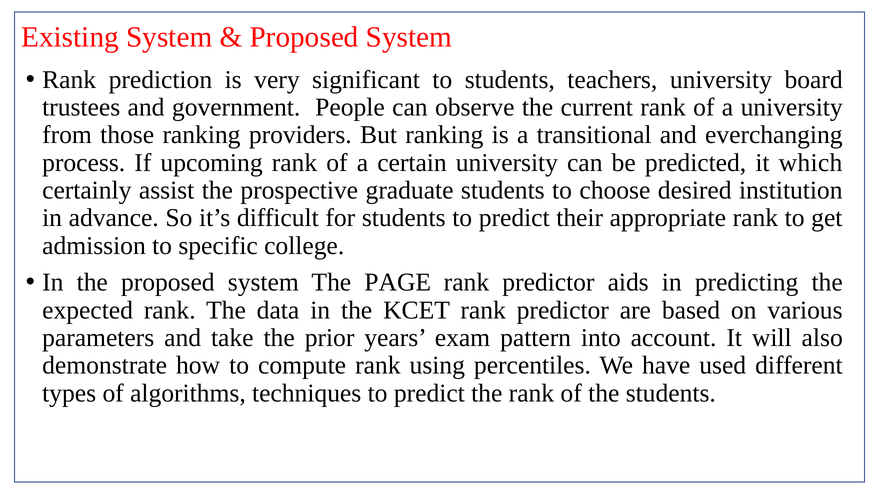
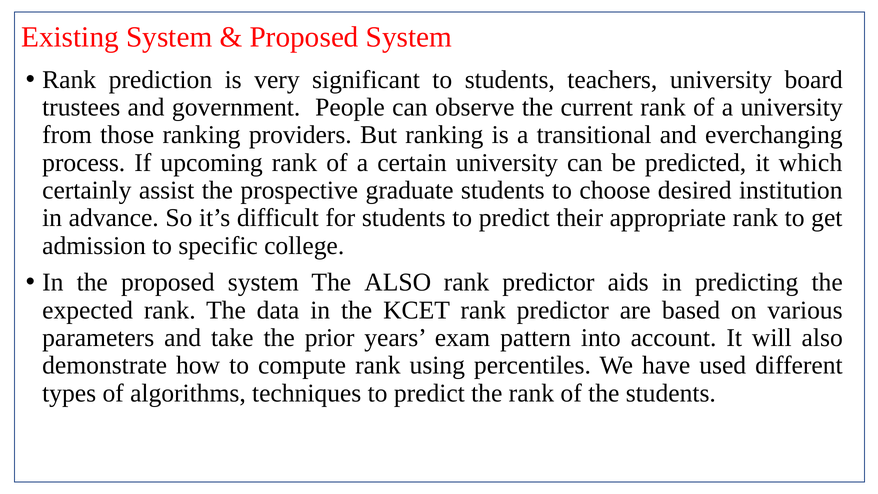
The PAGE: PAGE -> ALSO
